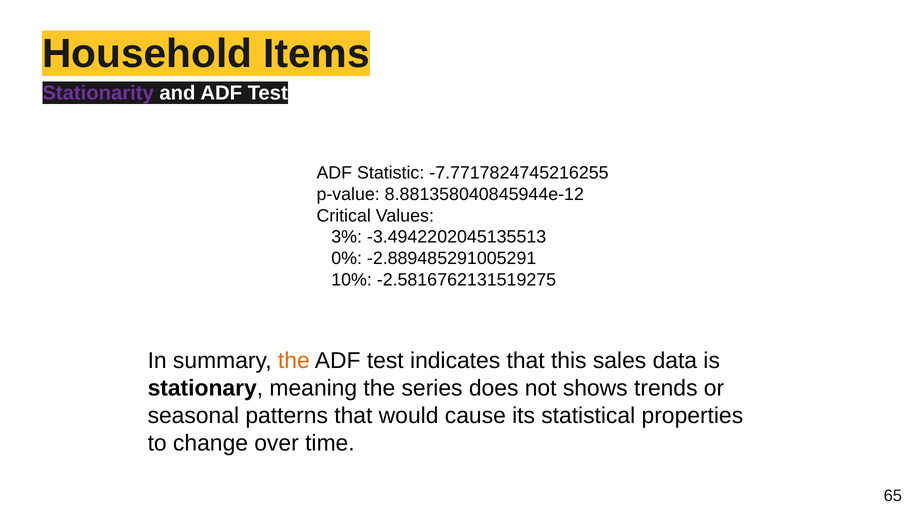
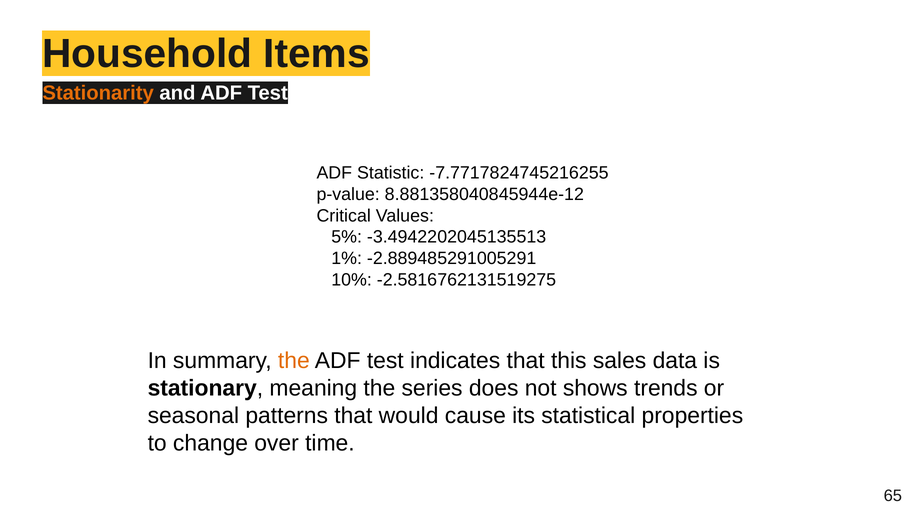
Stationarity colour: purple -> orange
3%: 3% -> 5%
0%: 0% -> 1%
